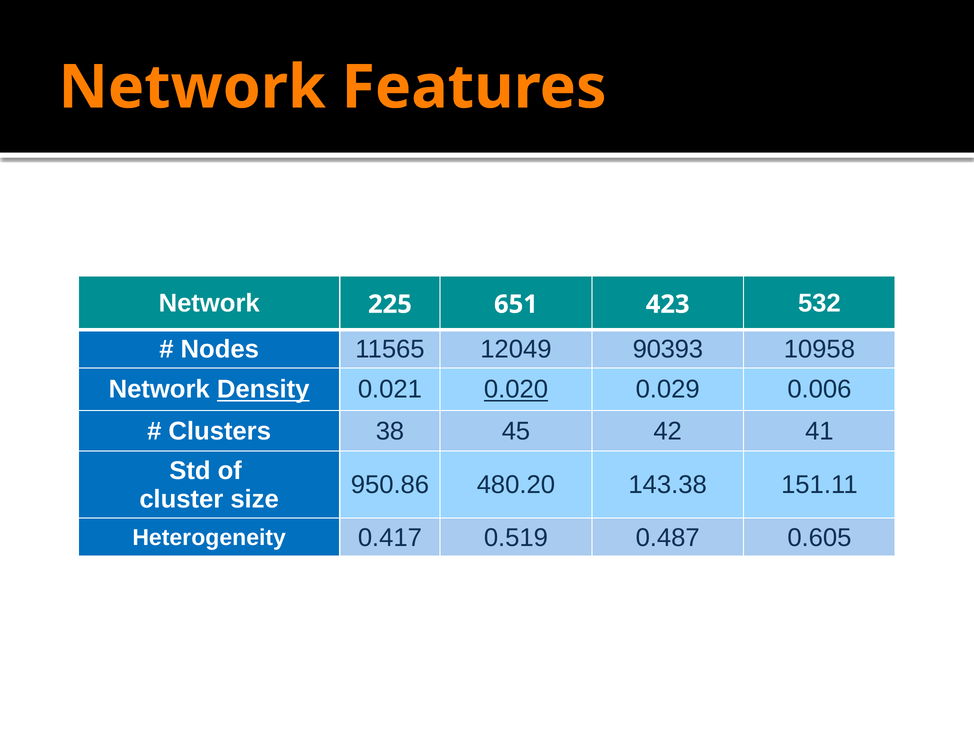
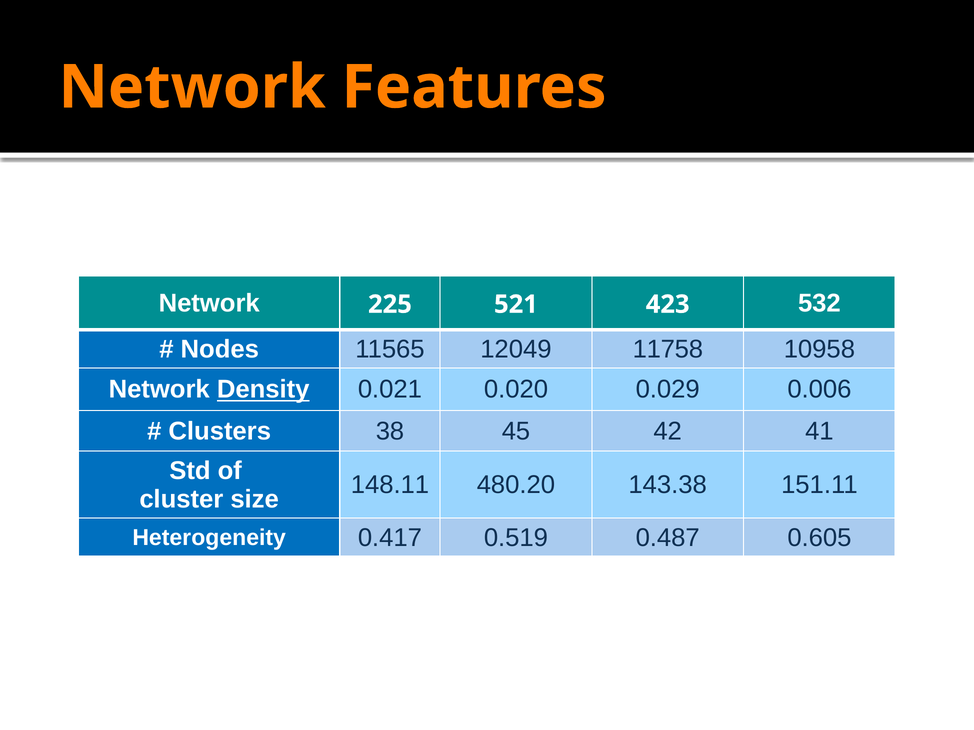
651: 651 -> 521
90393: 90393 -> 11758
0.020 underline: present -> none
950.86: 950.86 -> 148.11
